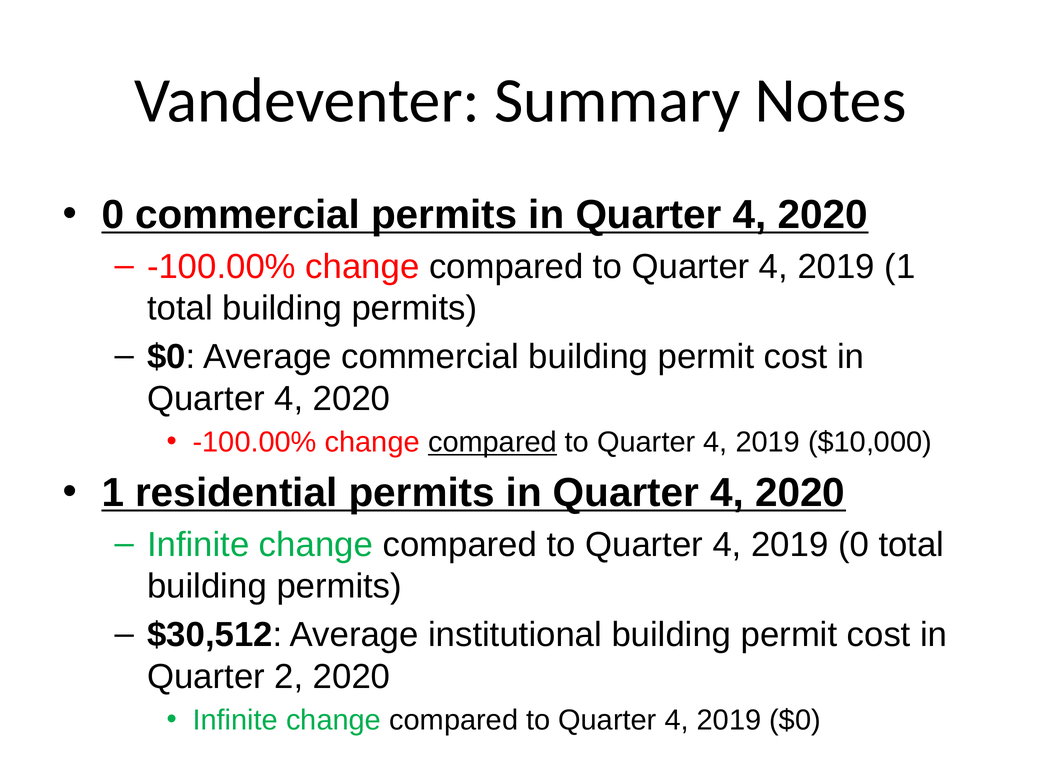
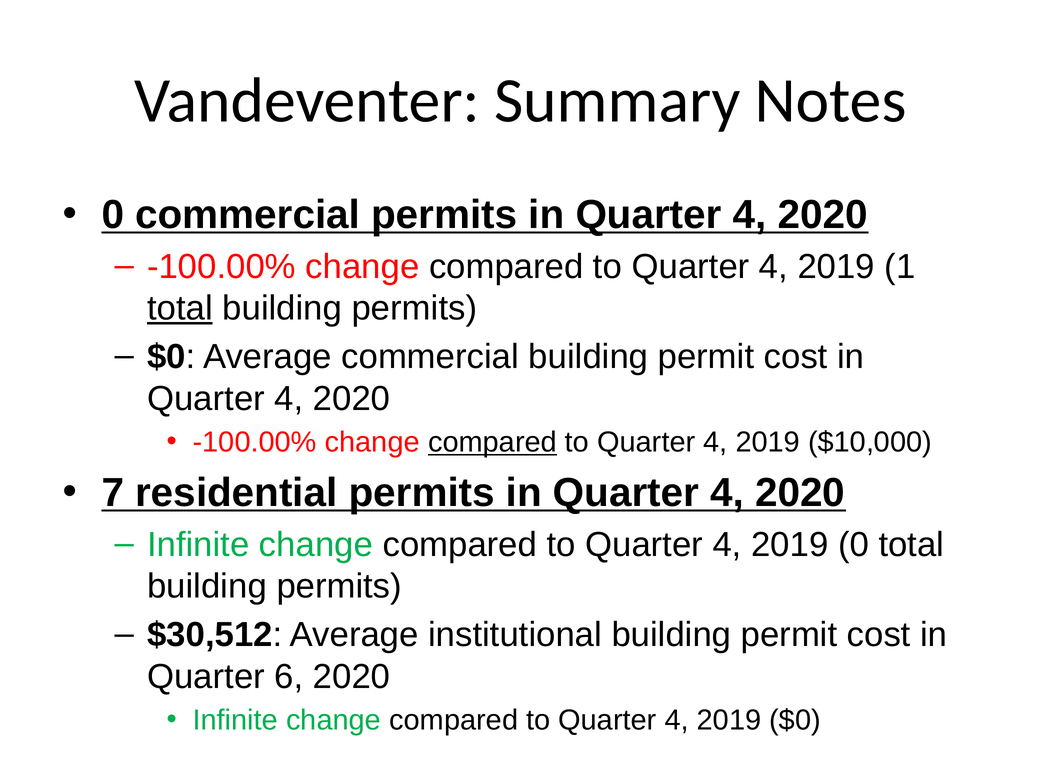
total at (180, 308) underline: none -> present
1 at (113, 493): 1 -> 7
2: 2 -> 6
